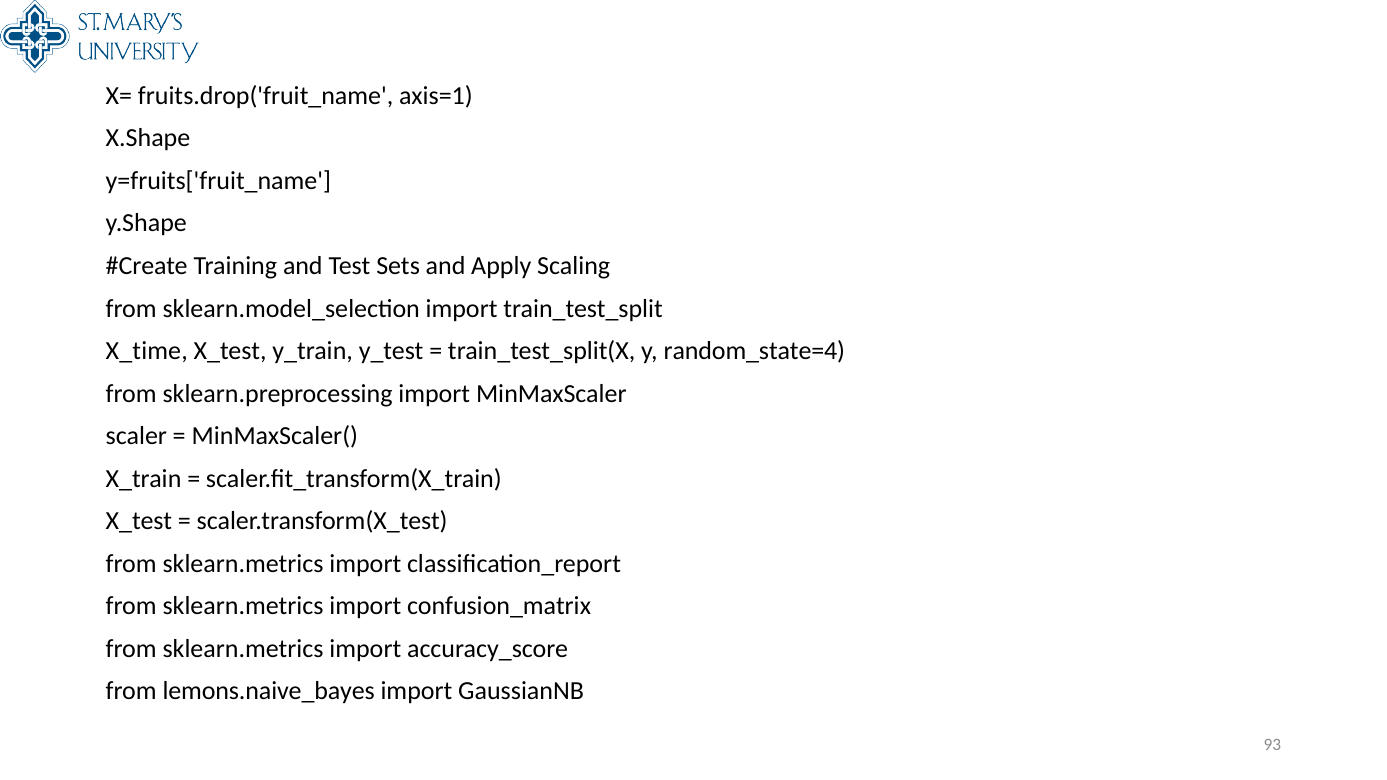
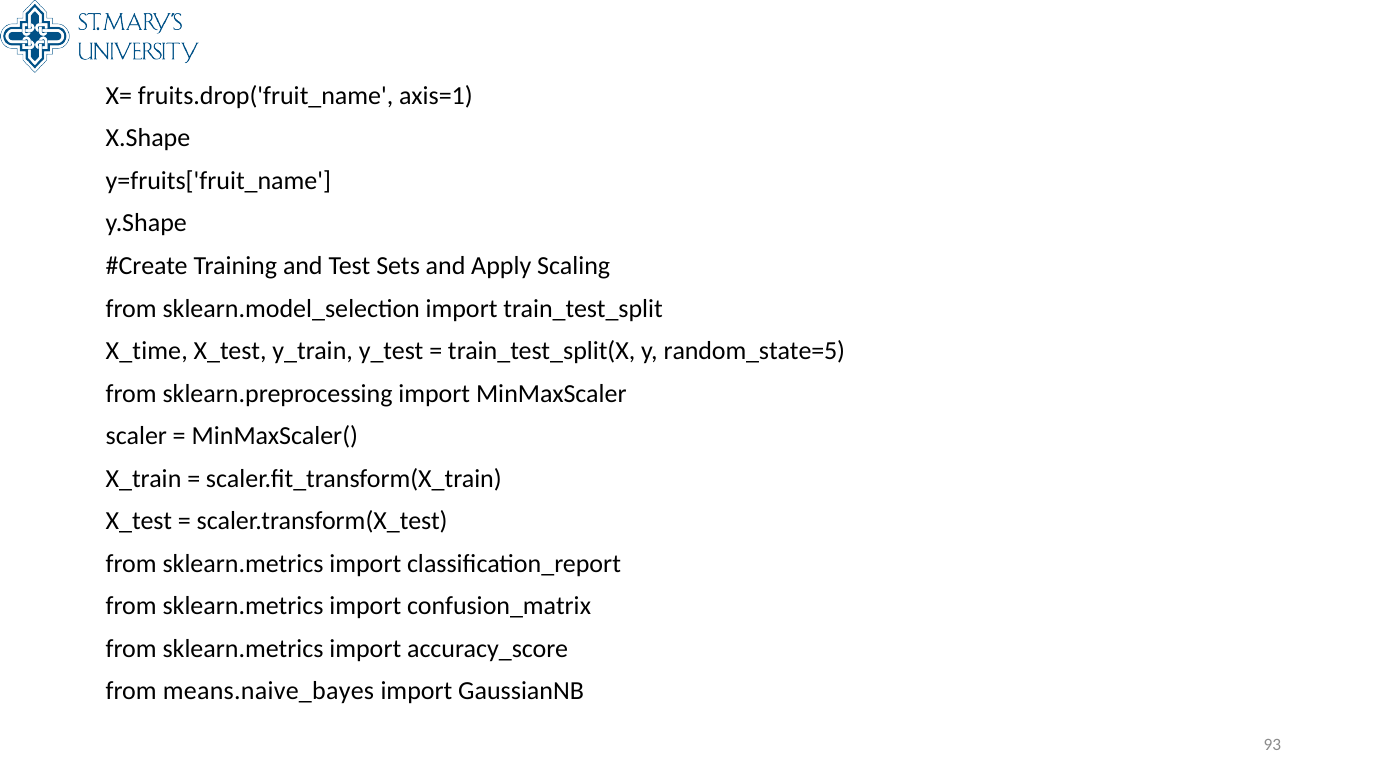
random_state=4: random_state=4 -> random_state=5
lemons.naive_bayes: lemons.naive_bayes -> means.naive_bayes
